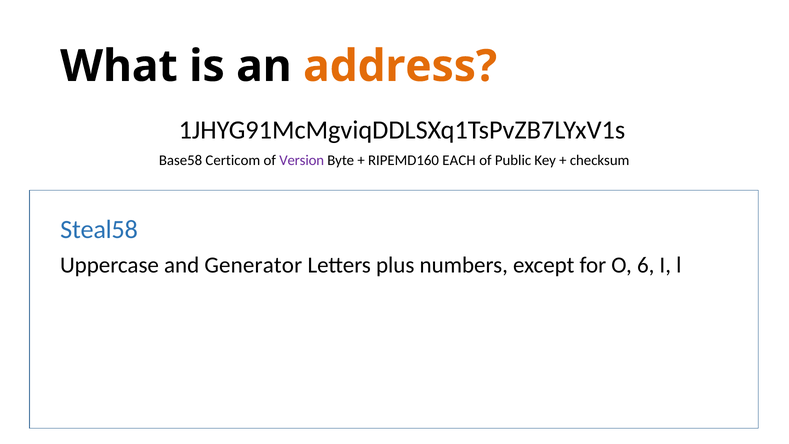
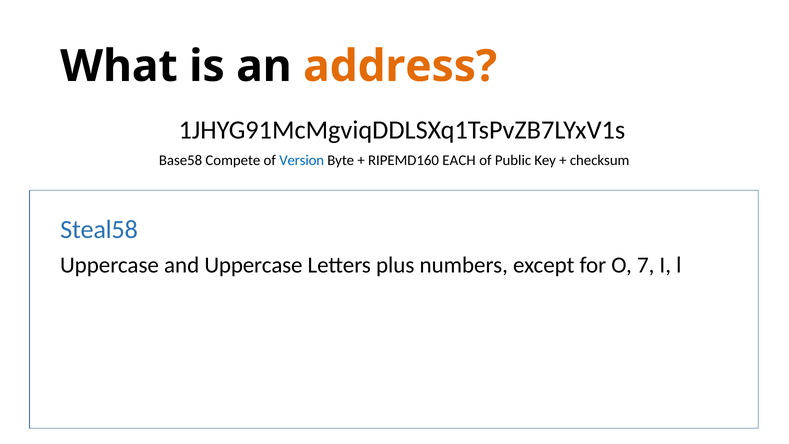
Certicom: Certicom -> Compete
Version colour: purple -> blue
and Generator: Generator -> Uppercase
6: 6 -> 7
